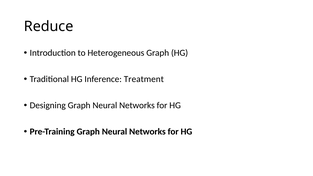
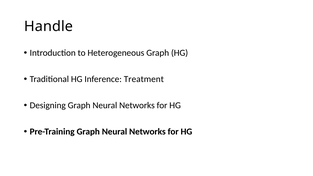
Reduce: Reduce -> Handle
